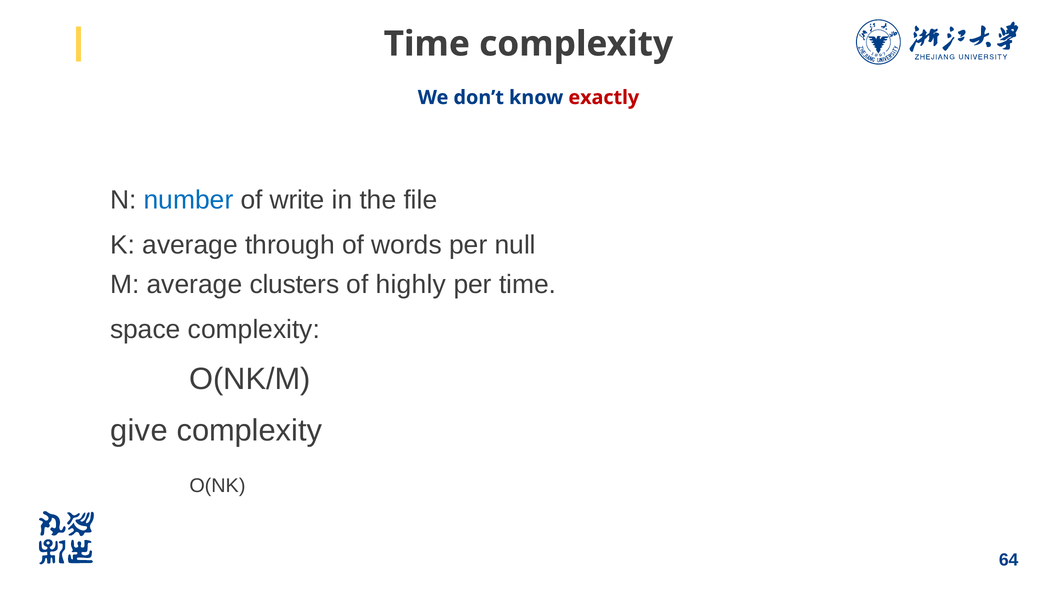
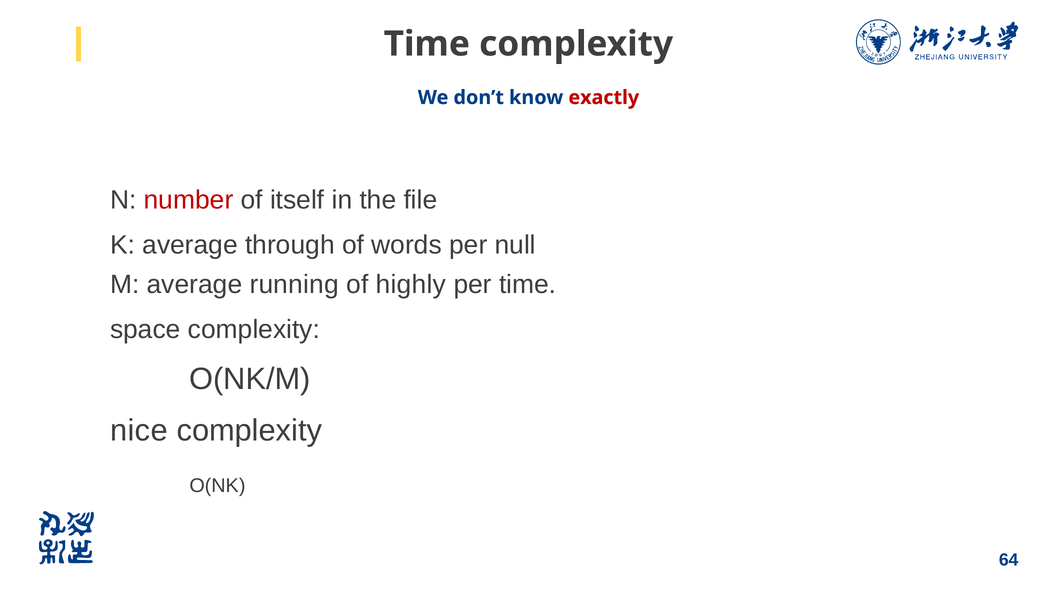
number colour: blue -> red
write: write -> itself
clusters: clusters -> running
give: give -> nice
